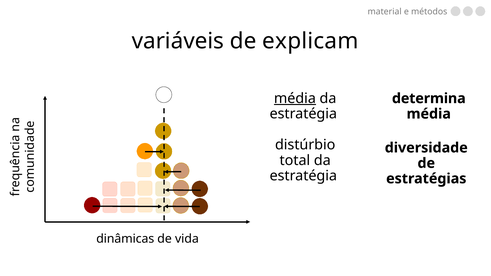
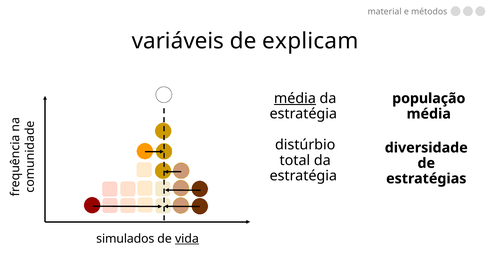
determina: determina -> população
dinâmicas: dinâmicas -> simulados
vida underline: none -> present
